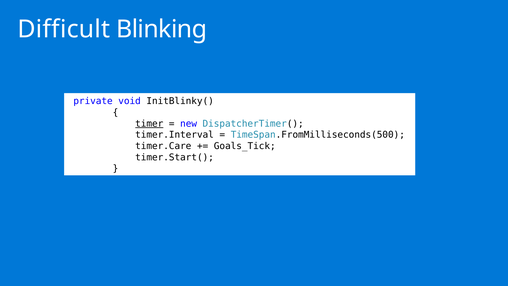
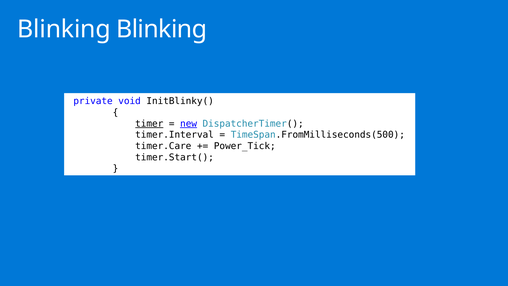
Difficult at (64, 29): Difficult -> Blinking
new underline: none -> present
Goals_Tick: Goals_Tick -> Power_Tick
